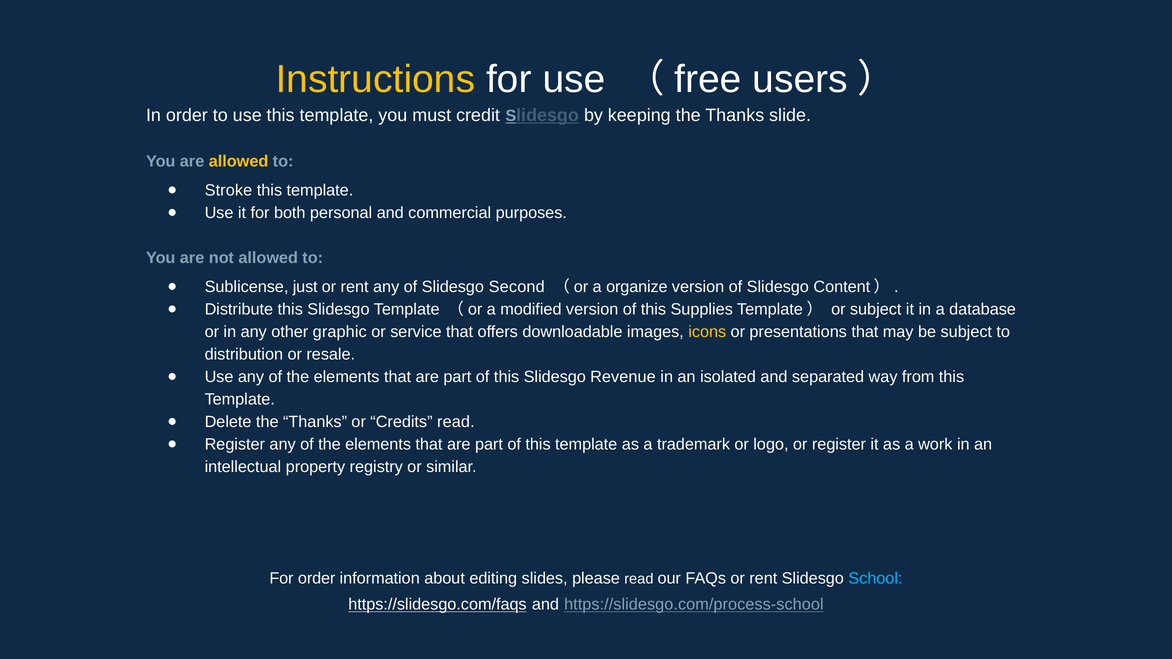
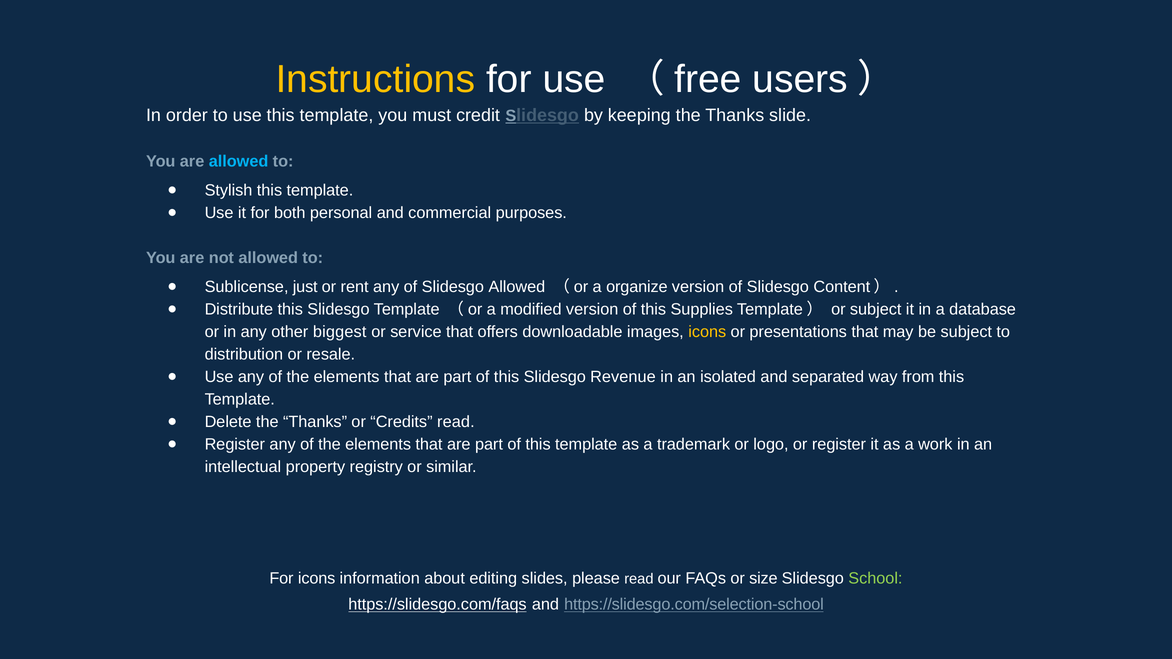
allowed at (239, 161) colour: yellow -> light blue
Stroke: Stroke -> Stylish
Slidesgo Second: Second -> Allowed
graphic: graphic -> biggest
For order: order -> icons
FAQs or rent: rent -> size
School colour: light blue -> light green
https://slidesgo.com/process-school: https://slidesgo.com/process-school -> https://slidesgo.com/selection-school
